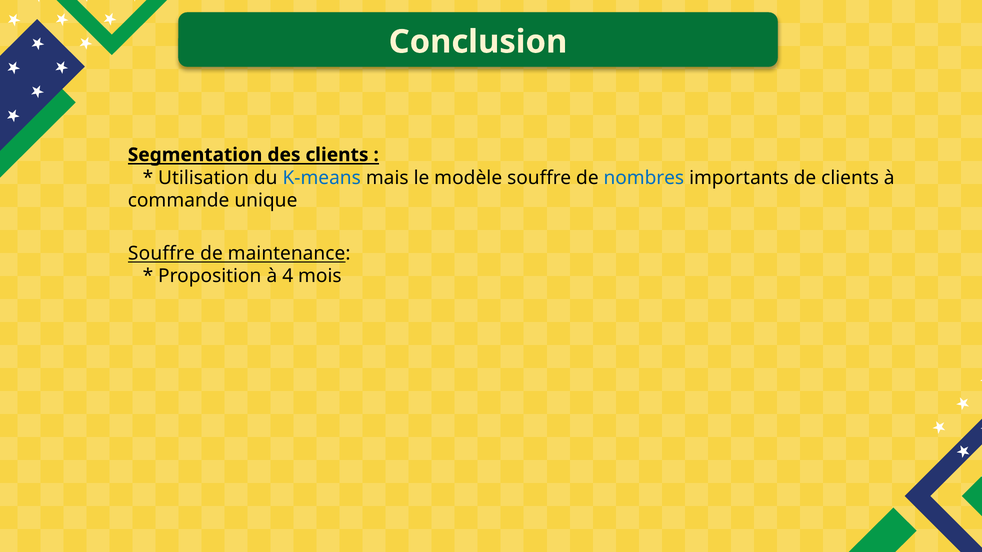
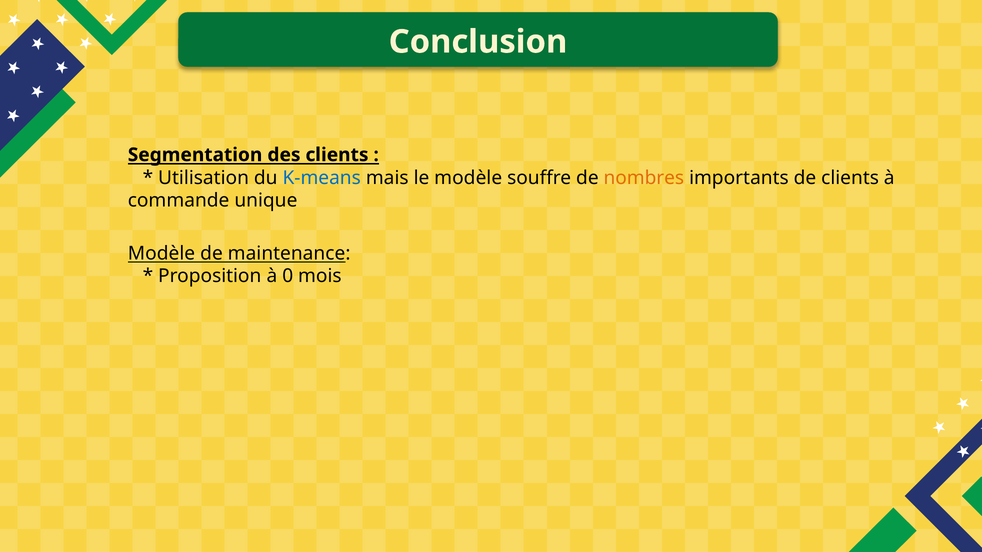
nombres colour: blue -> orange
Souffre at (161, 253): Souffre -> Modèle
4: 4 -> 0
